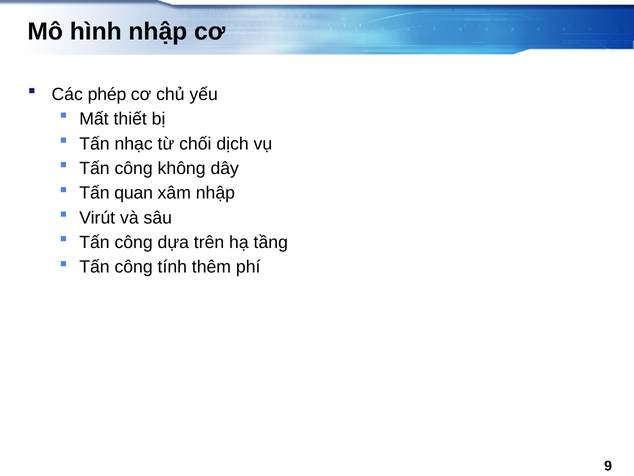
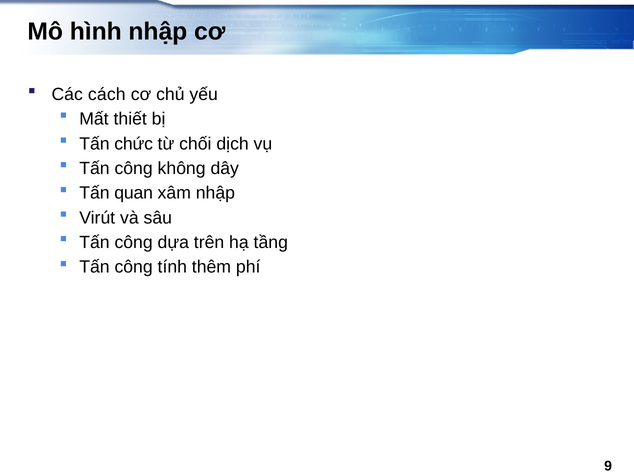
phép: phép -> cách
nhạc: nhạc -> chức
